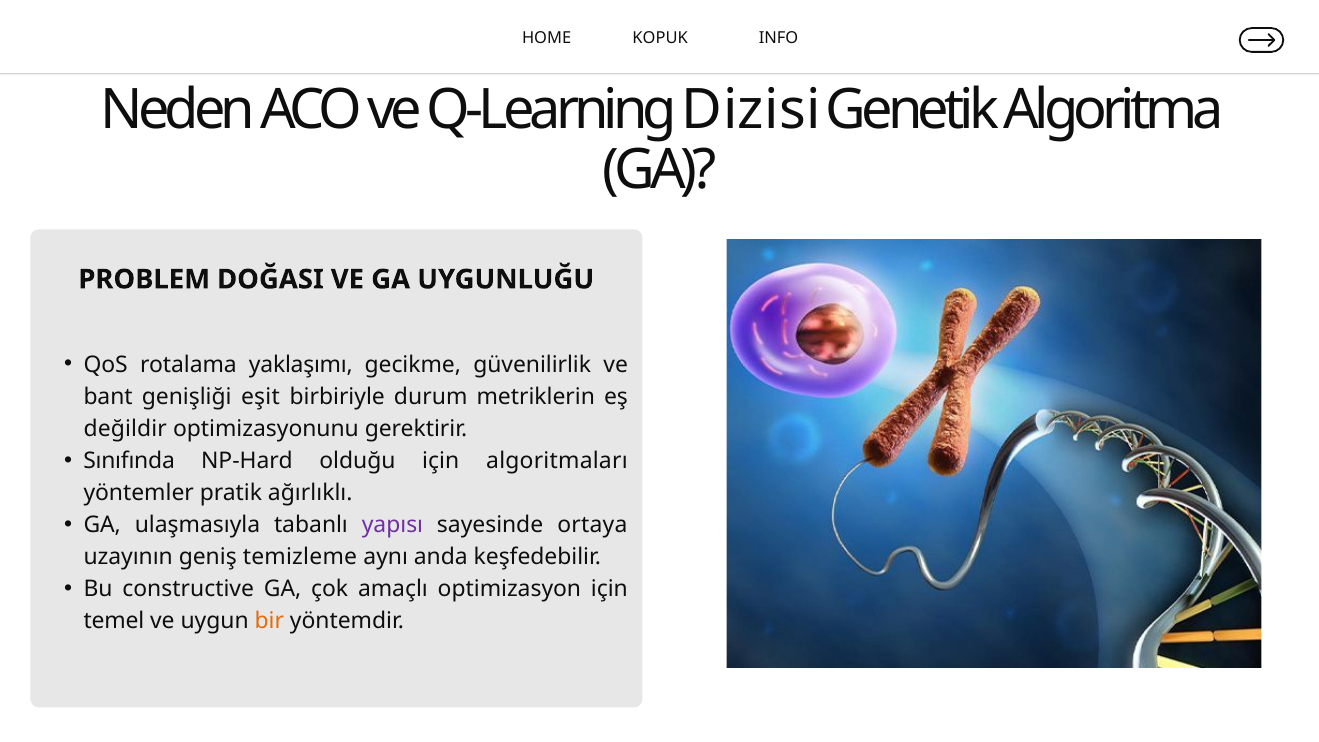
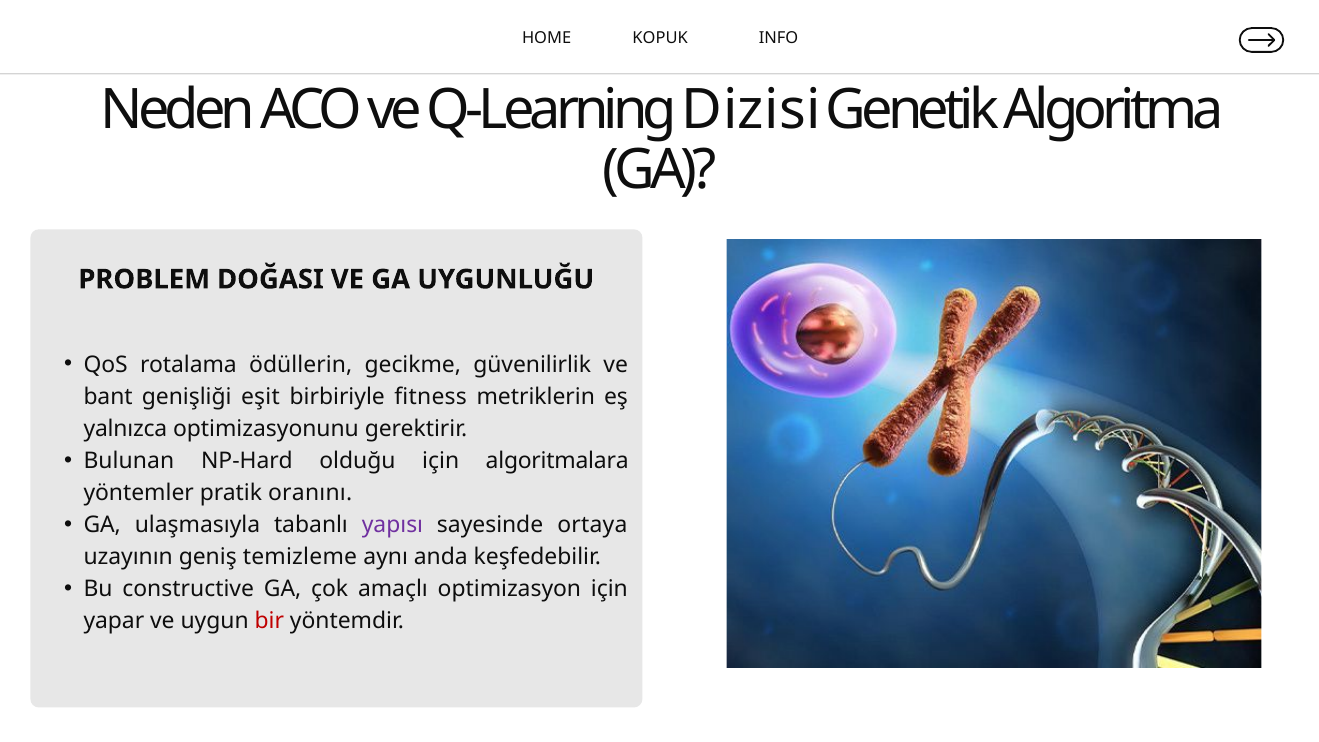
yaklaşımı: yaklaşımı -> ödüllerin
durum: durum -> fitness
değildir: değildir -> yalnızca
Sınıfında: Sınıfında -> Bulunan
algoritmaları: algoritmaları -> algoritmalara
ağırlıklı: ağırlıklı -> oranını
temel: temel -> yapar
bir colour: orange -> red
